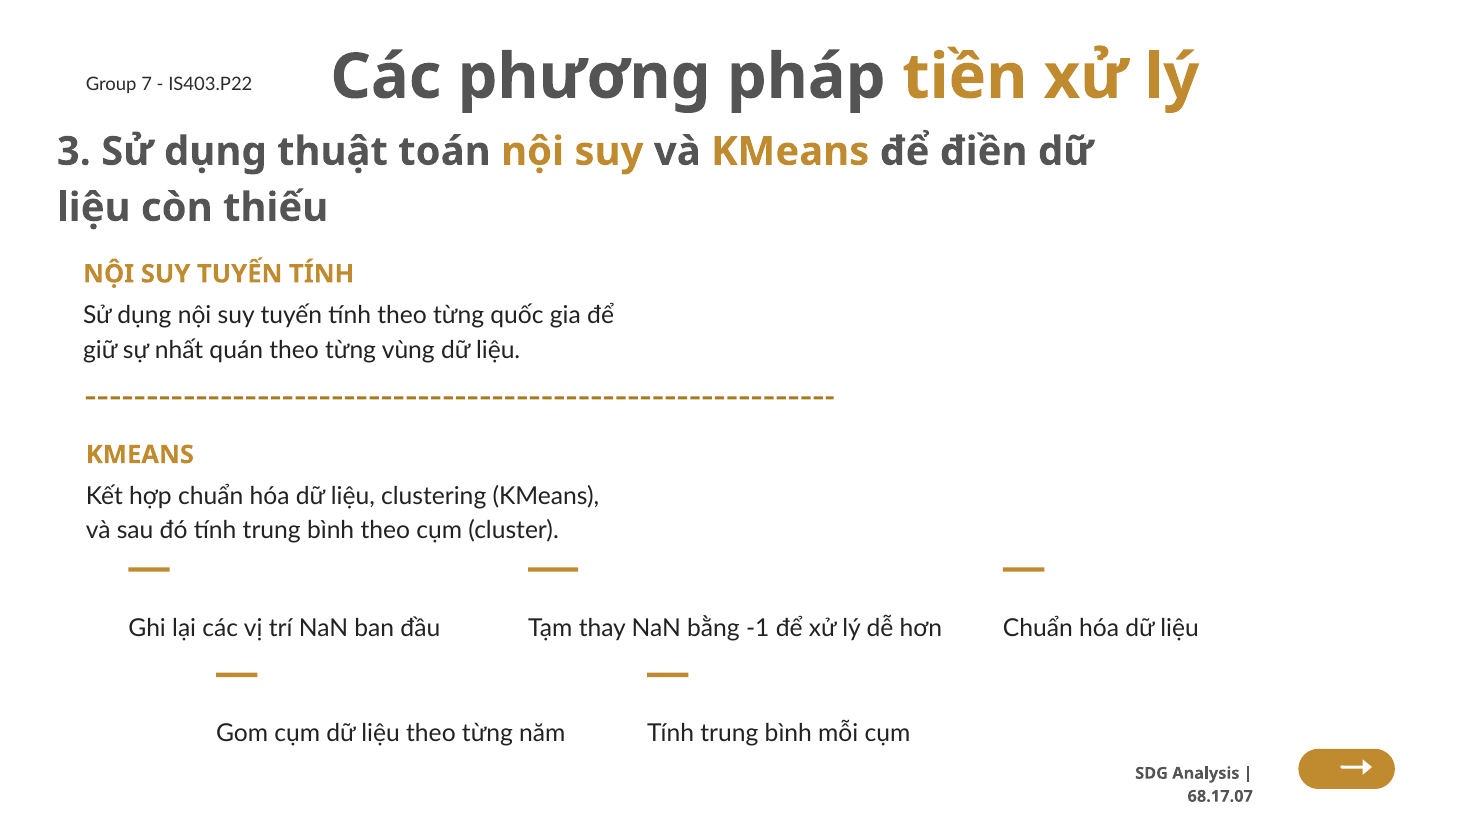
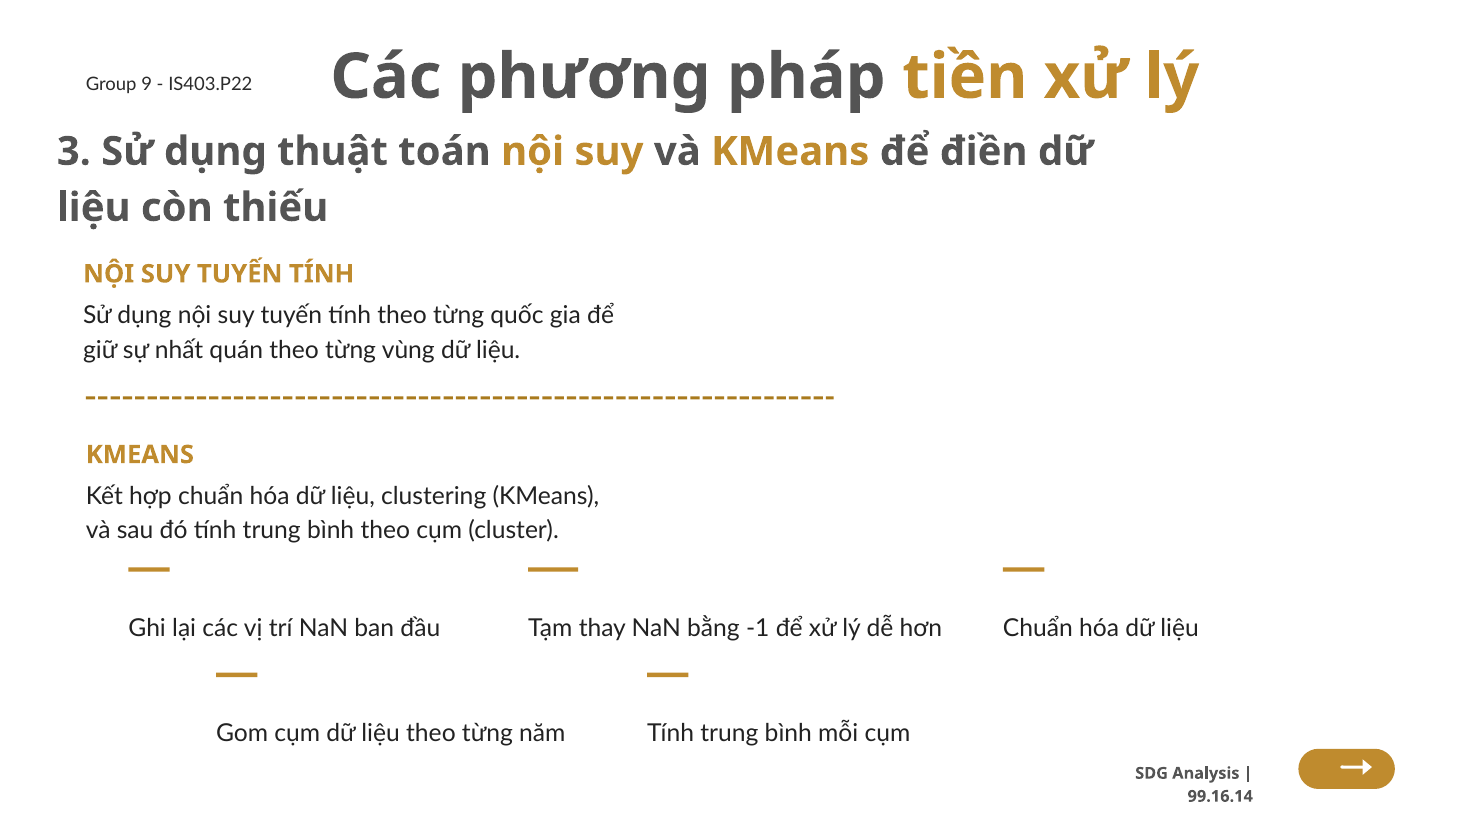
7: 7 -> 9
68.17.07: 68.17.07 -> 99.16.14
